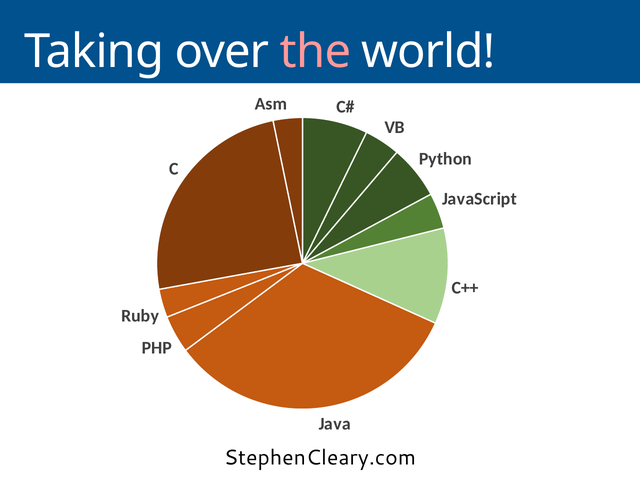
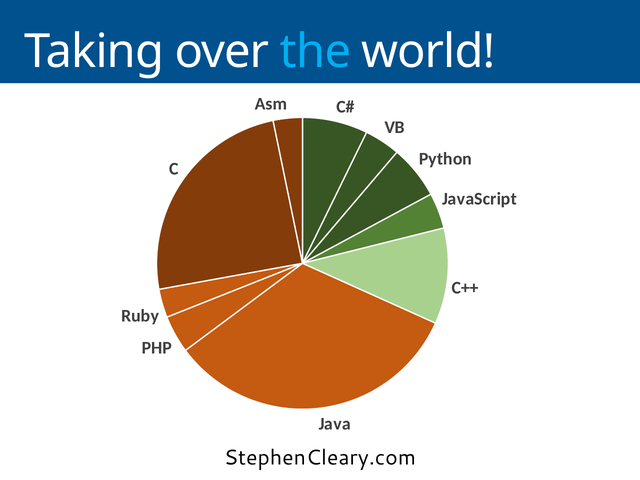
the colour: pink -> light blue
